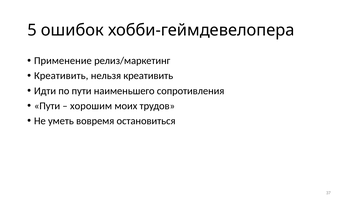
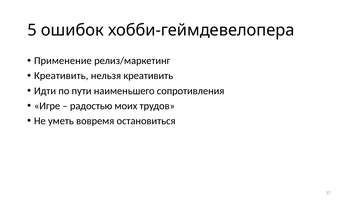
Пути at (47, 106): Пути -> Игре
хорошим: хорошим -> радостью
